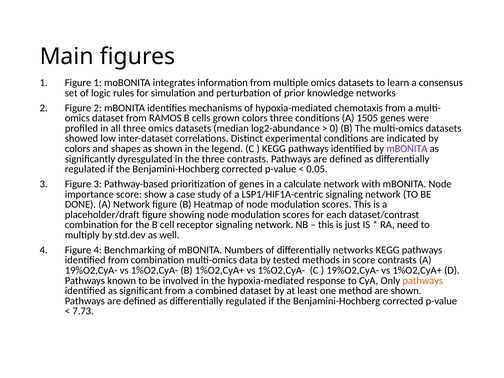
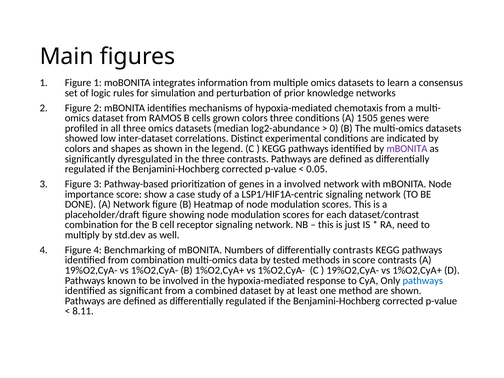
a calculate: calculate -> involved
differentially networks: networks -> contrasts
pathways at (423, 281) colour: orange -> blue
7.73: 7.73 -> 8.11
